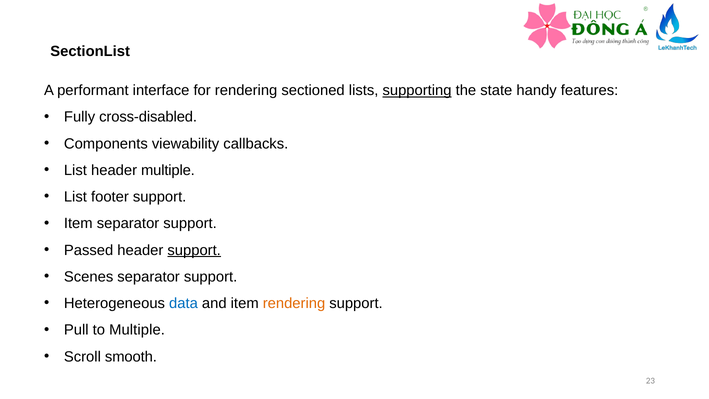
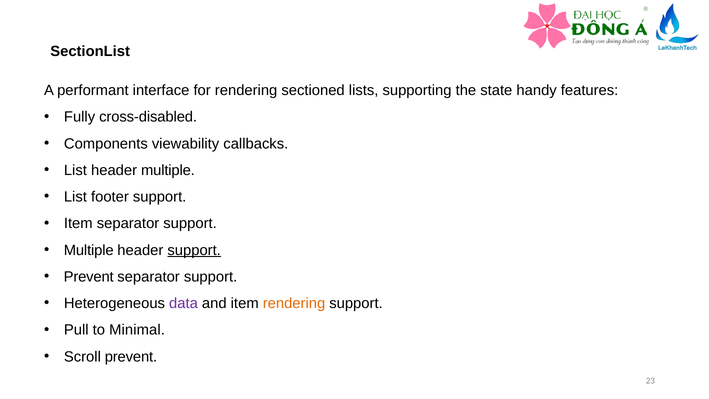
supporting underline: present -> none
Passed at (89, 250): Passed -> Multiple
Scenes at (89, 277): Scenes -> Prevent
data colour: blue -> purple
to Multiple: Multiple -> Minimal
Scroll smooth: smooth -> prevent
